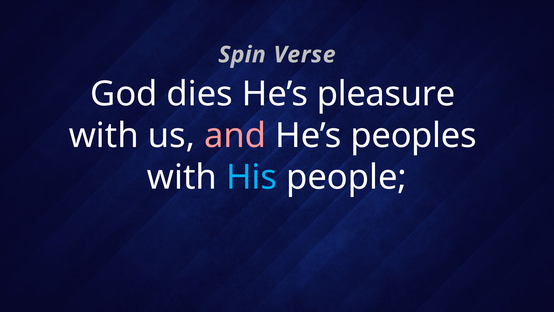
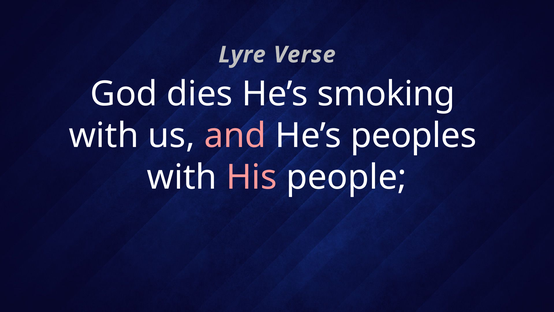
Spin: Spin -> Lyre
pleasure: pleasure -> smoking
His colour: light blue -> pink
